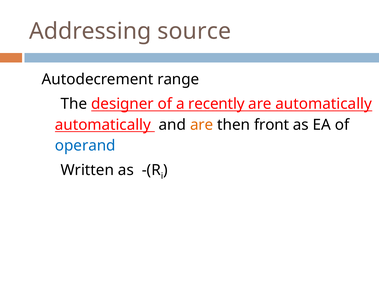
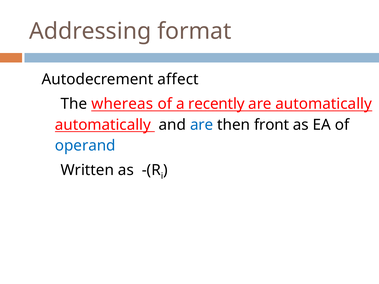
source: source -> format
range: range -> affect
designer: designer -> whereas
are at (202, 125) colour: orange -> blue
